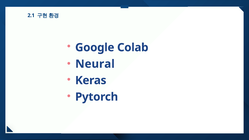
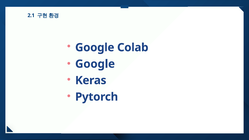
Neural at (95, 64): Neural -> Google
